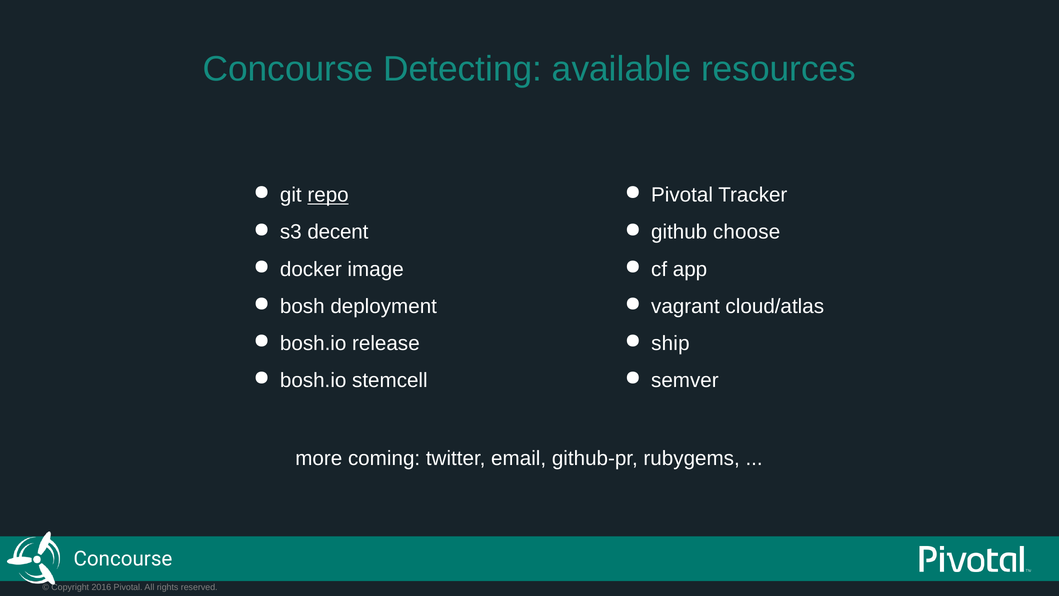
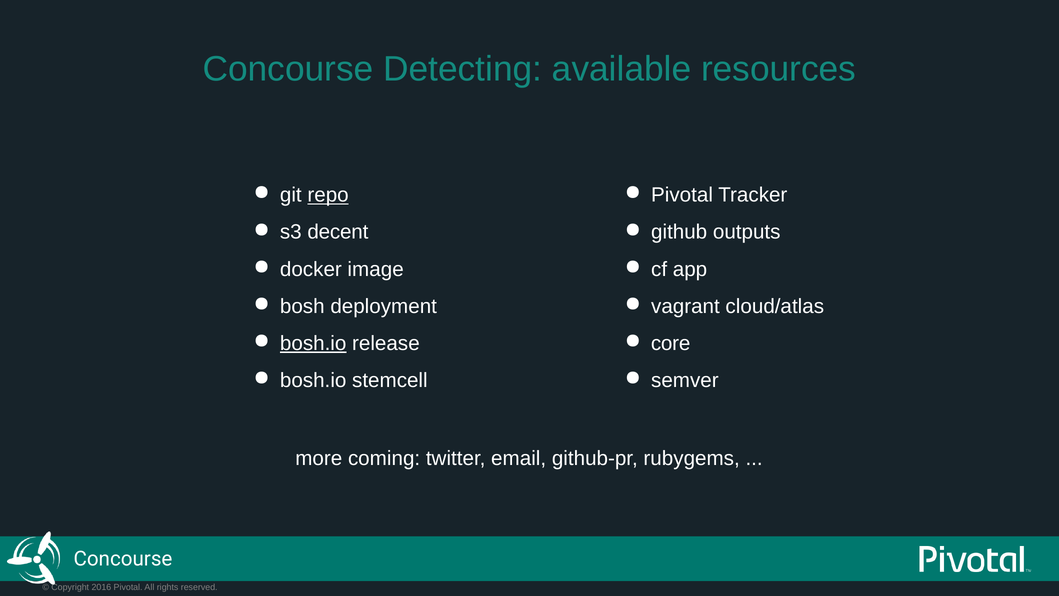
choose: choose -> outputs
bosh.io at (313, 343) underline: none -> present
ship: ship -> core
